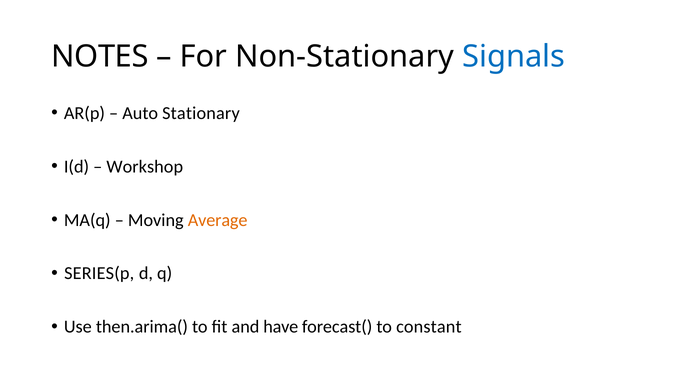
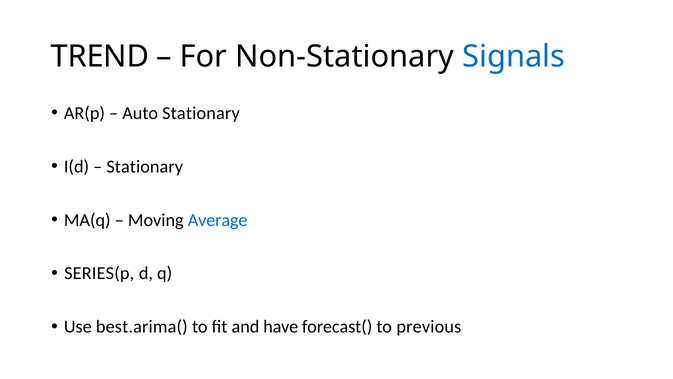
NOTES: NOTES -> TREND
Workshop at (145, 166): Workshop -> Stationary
Average colour: orange -> blue
then.arima(: then.arima( -> best.arima(
constant: constant -> previous
